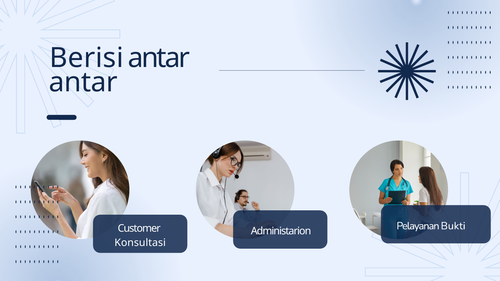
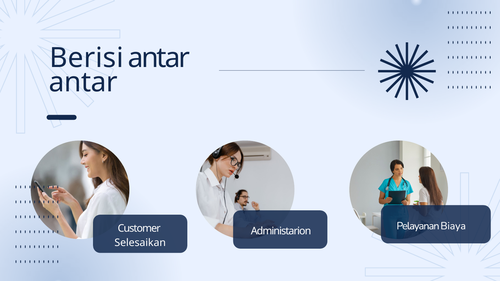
Bukti: Bukti -> Biaya
Konsultasi: Konsultasi -> Selesaikan
